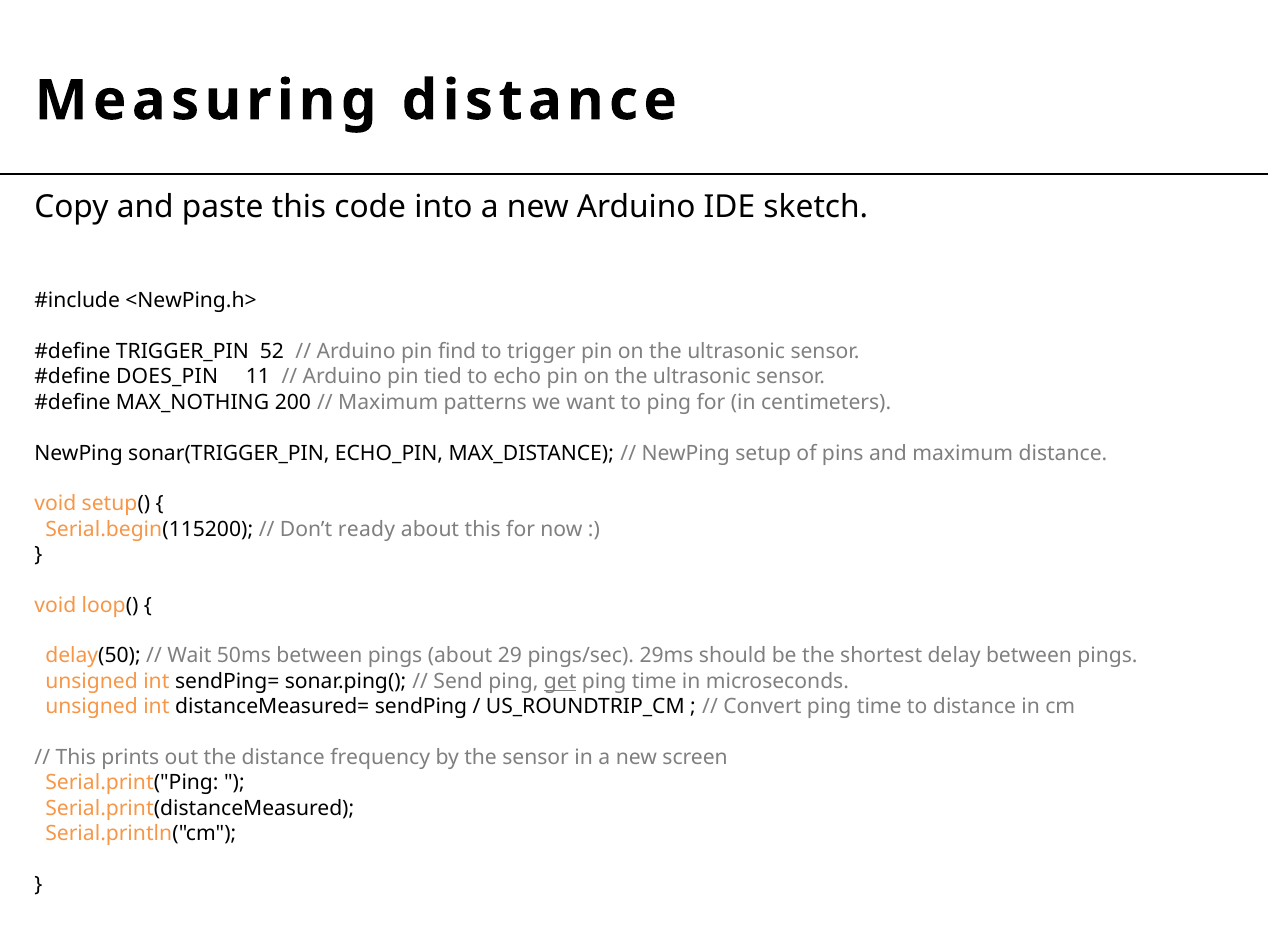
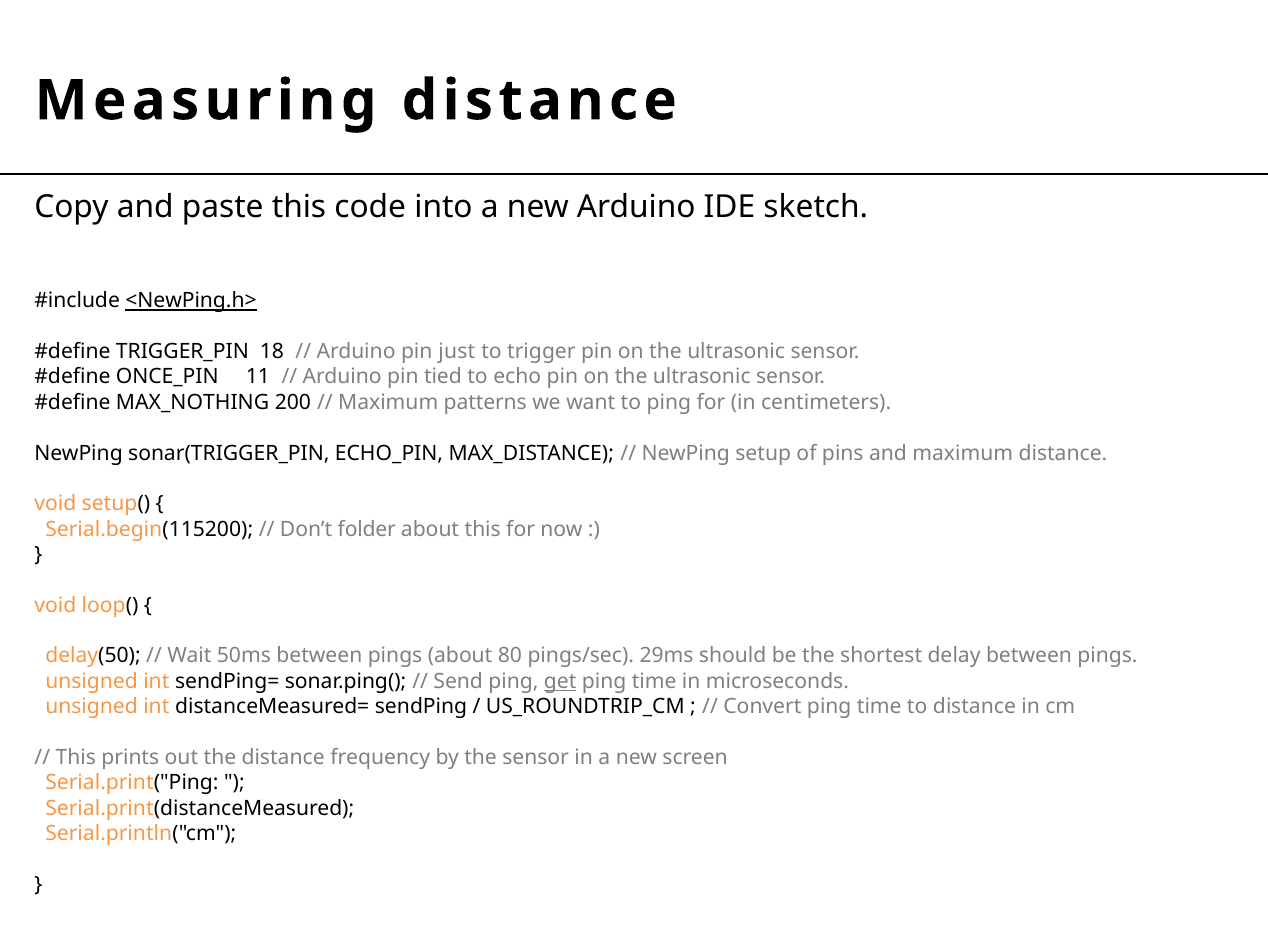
<NewPing.h> underline: none -> present
52: 52 -> 18
find: find -> just
DOES_PIN: DOES_PIN -> ONCE_PIN
ready: ready -> folder
29: 29 -> 80
